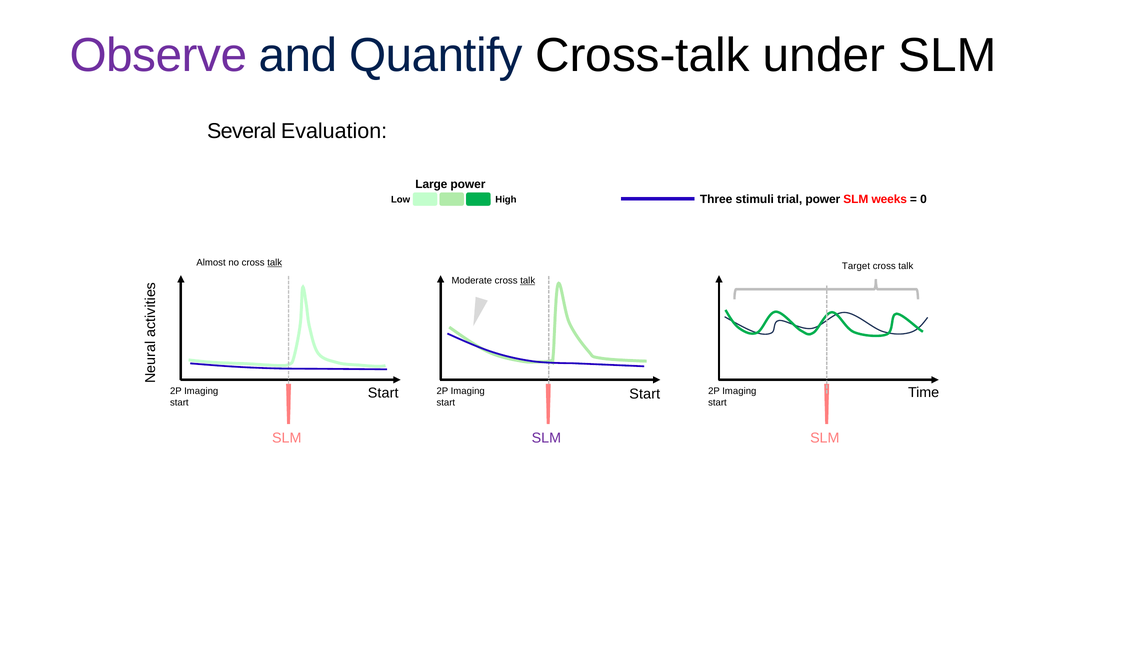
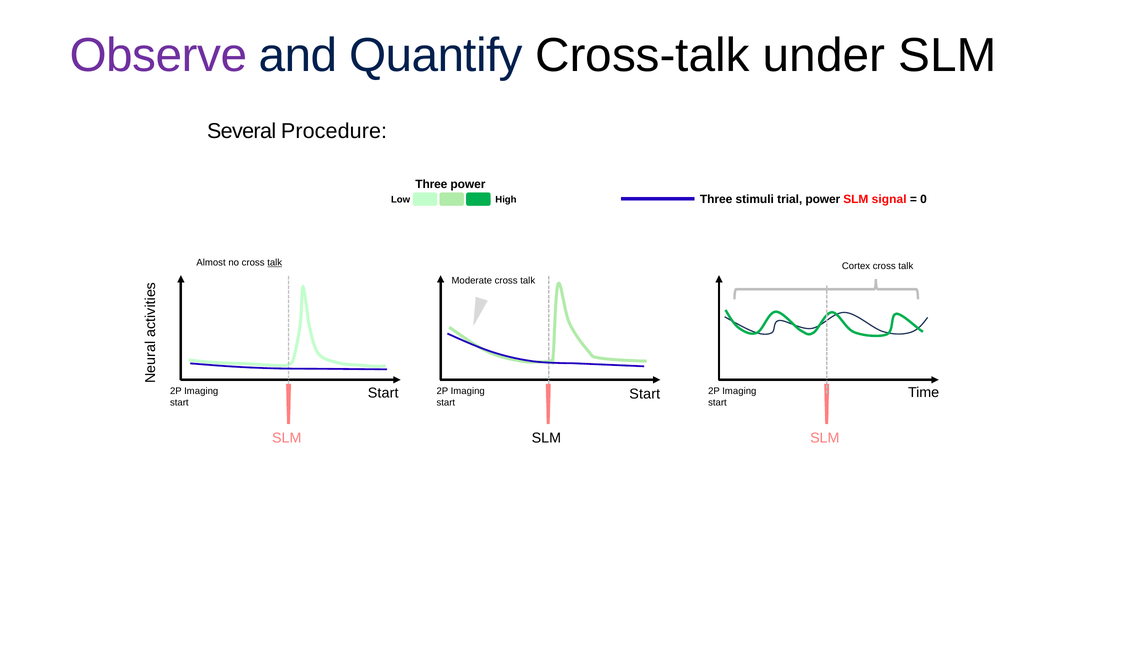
Evaluation: Evaluation -> Procedure
Large at (431, 184): Large -> Three
weeks: weeks -> signal
Target: Target -> Cortex
talk at (528, 281) underline: present -> none
SLM at (546, 438) colour: purple -> black
